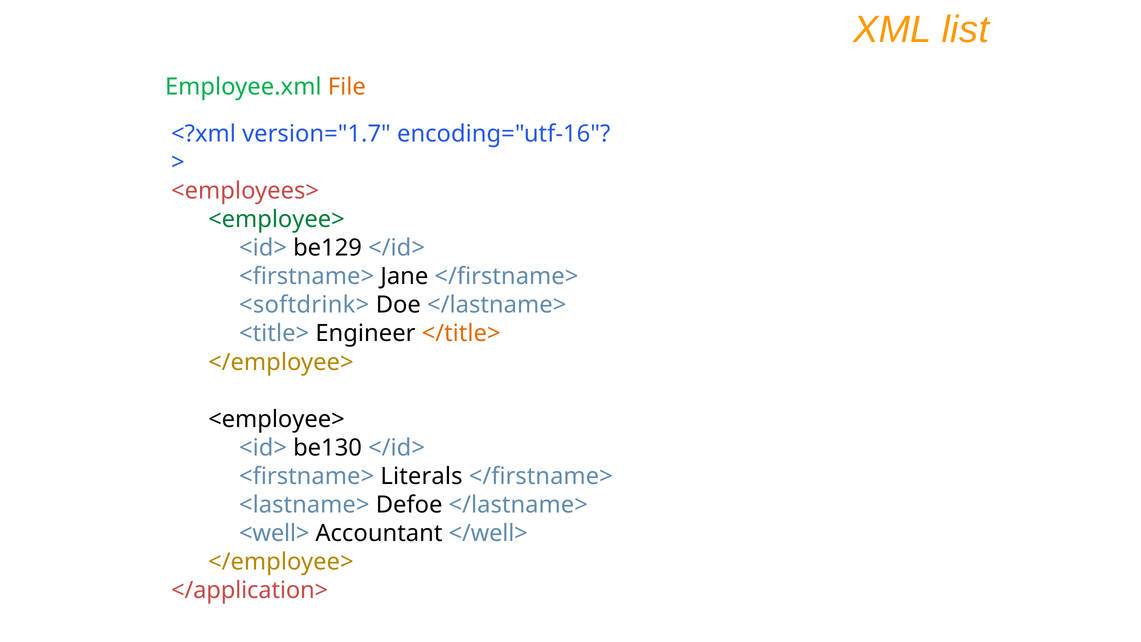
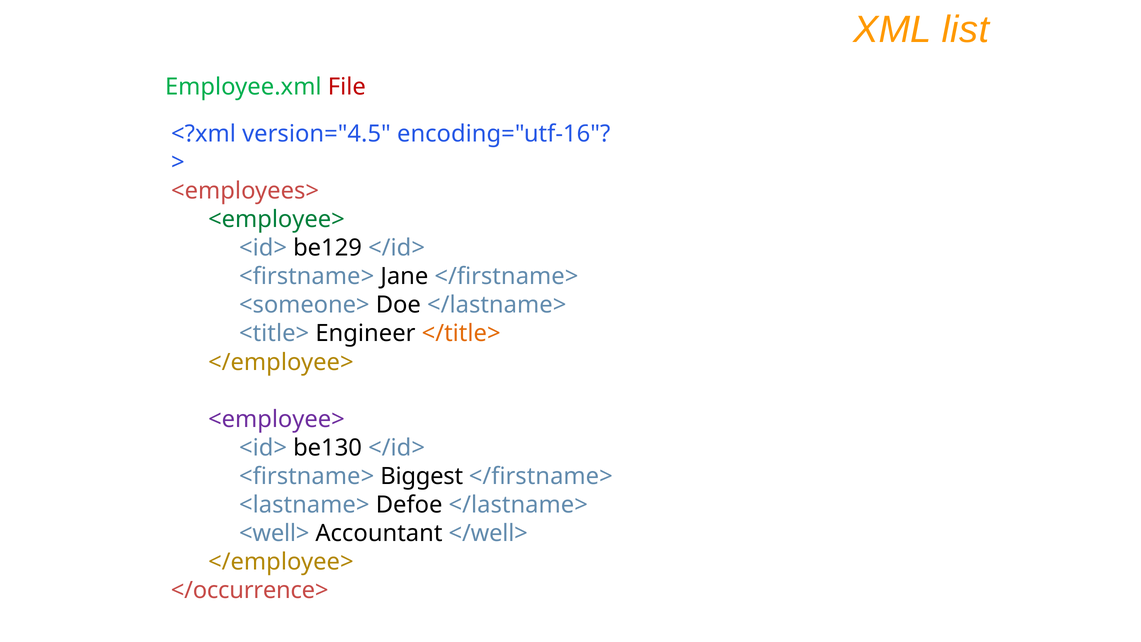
File colour: orange -> red
version="1.7: version="1.7 -> version="4.5
<softdrink>: <softdrink> -> <someone>
<employee> at (276, 419) colour: black -> purple
Literals: Literals -> Biggest
</application>: </application> -> </occurrence>
